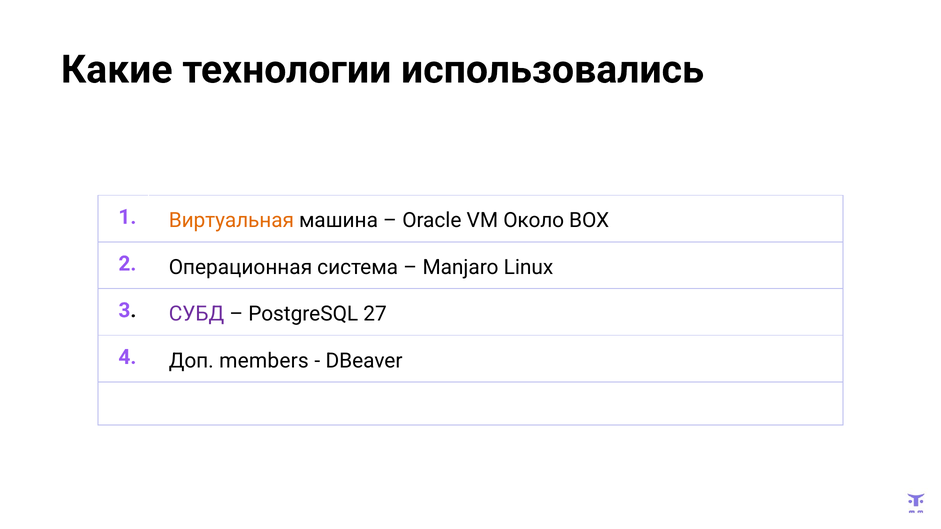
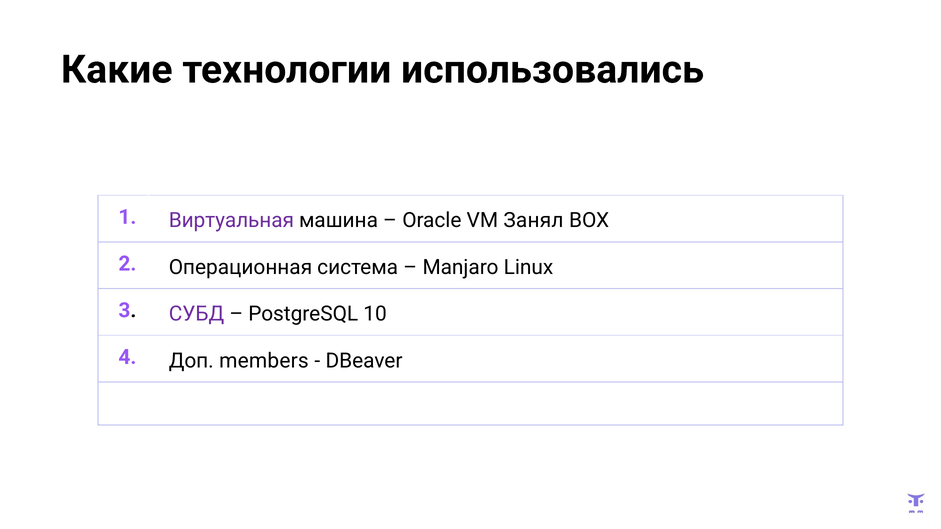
Виртуальная colour: orange -> purple
Около: Около -> Занял
27: 27 -> 10
